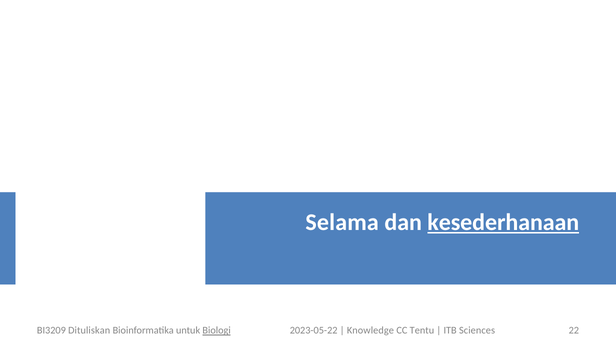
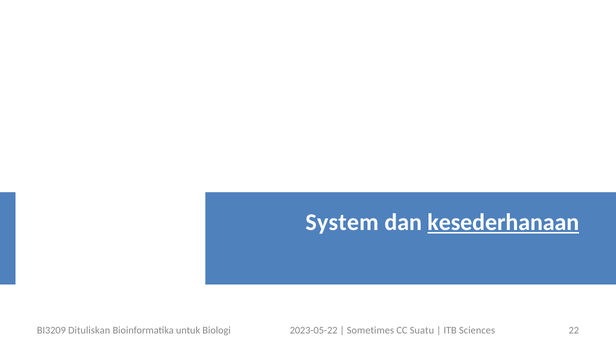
Selama: Selama -> System
Biologi underline: present -> none
Knowledge: Knowledge -> Sometimes
Tentu: Tentu -> Suatu
